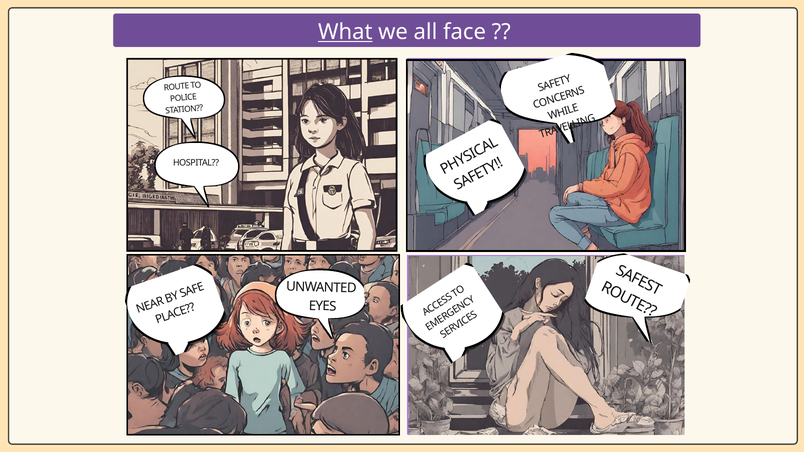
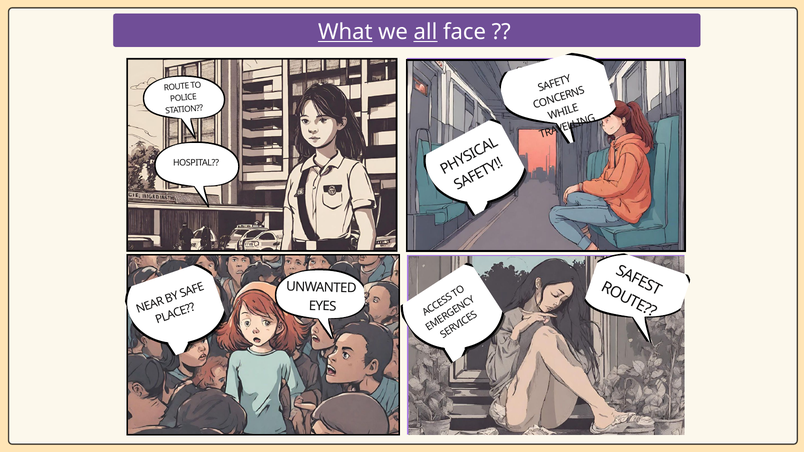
all underline: none -> present
